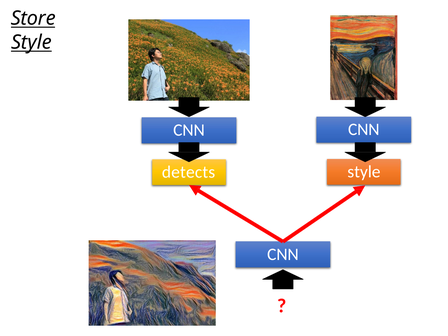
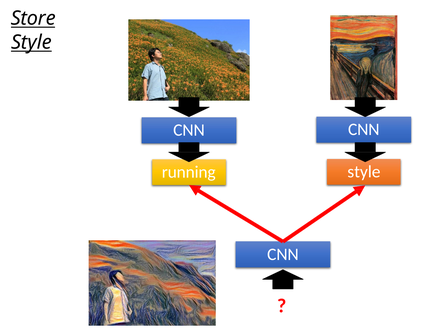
detects: detects -> running
